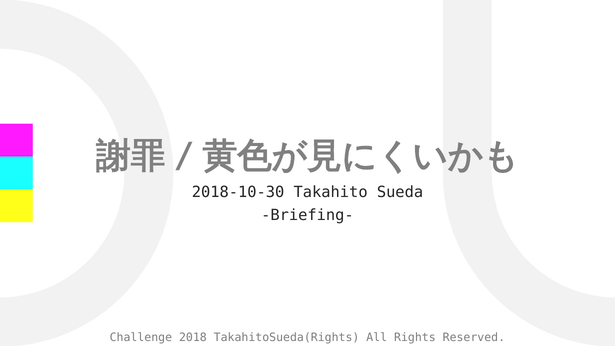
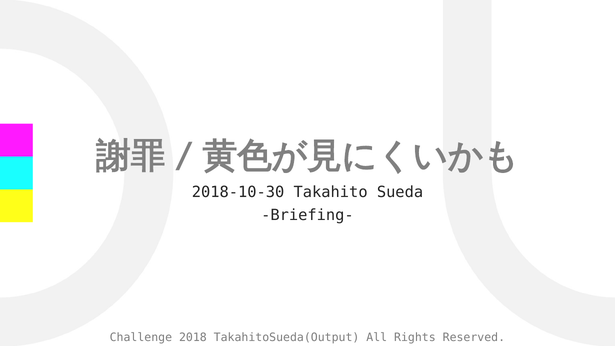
TakahitoSueda(Rights: TakahitoSueda(Rights -> TakahitoSueda(Output
